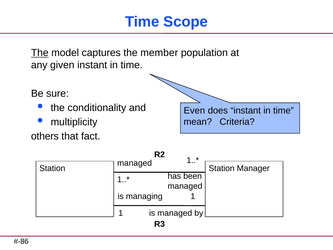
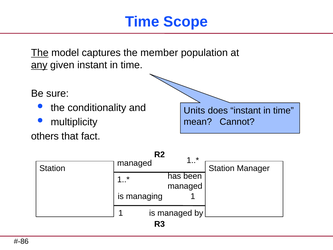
any underline: none -> present
Even: Even -> Units
Criteria: Criteria -> Cannot
